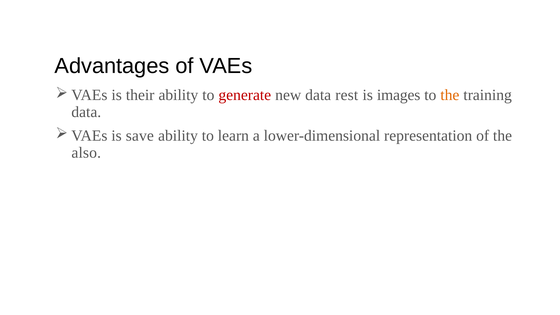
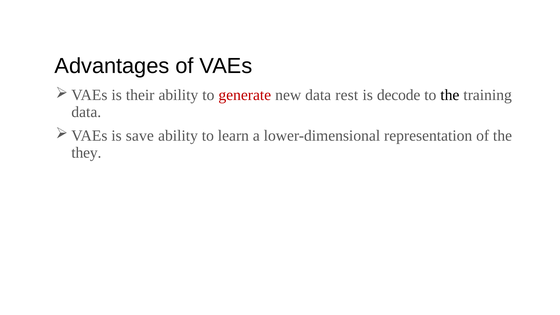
images: images -> decode
the at (450, 95) colour: orange -> black
also: also -> they
